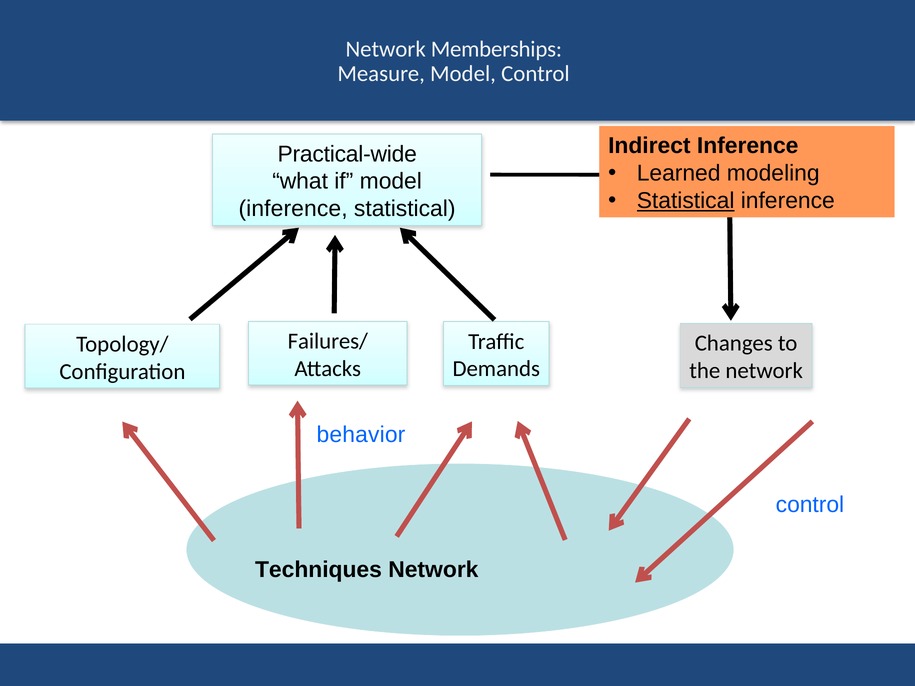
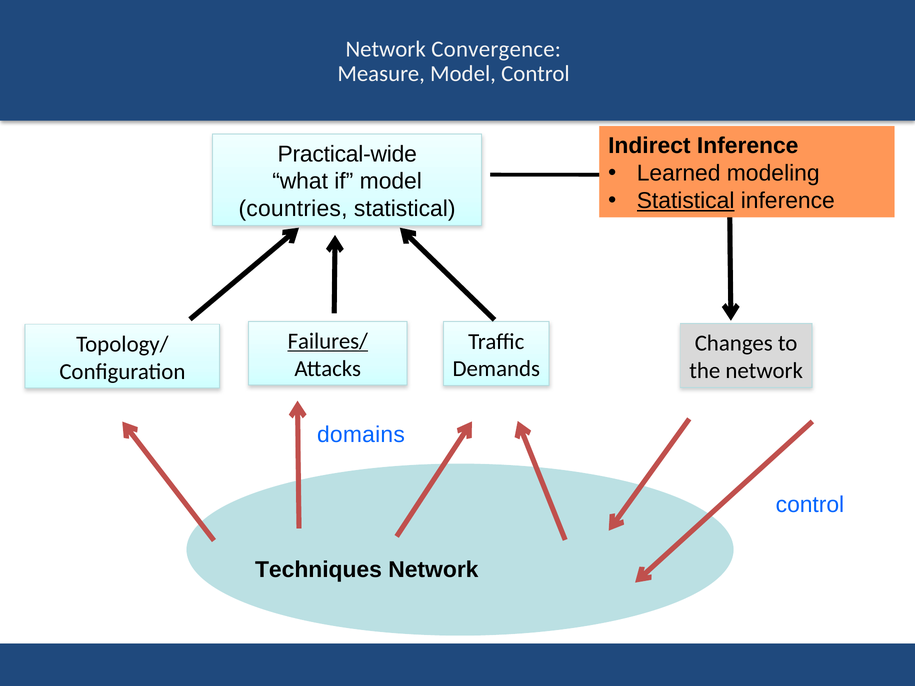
Memberships: Memberships -> Convergence
inference at (293, 209): inference -> countries
Failures/ underline: none -> present
behavior: behavior -> domains
